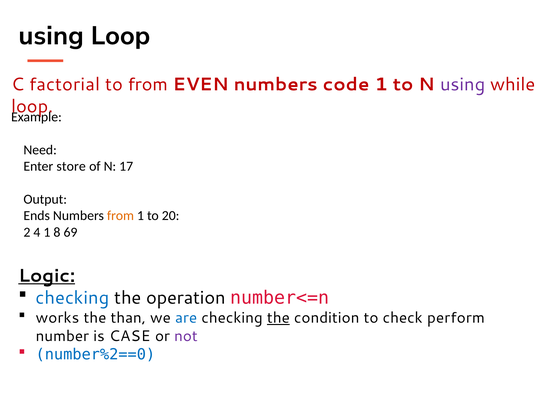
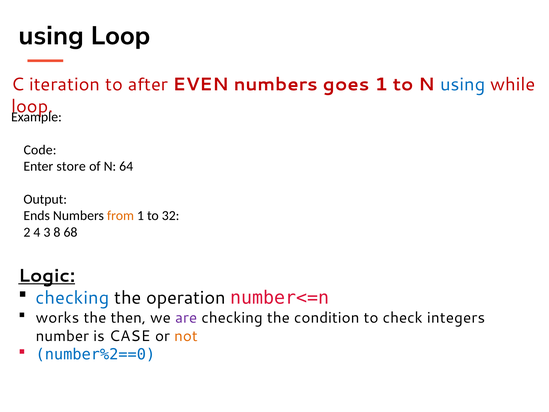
factorial: factorial -> iteration
to from: from -> after
code: code -> goes
using at (463, 84) colour: purple -> blue
Need: Need -> Code
17: 17 -> 64
20: 20 -> 32
4 1: 1 -> 3
69: 69 -> 68
than: than -> then
are colour: blue -> purple
the at (278, 318) underline: present -> none
perform: perform -> integers
not colour: purple -> orange
